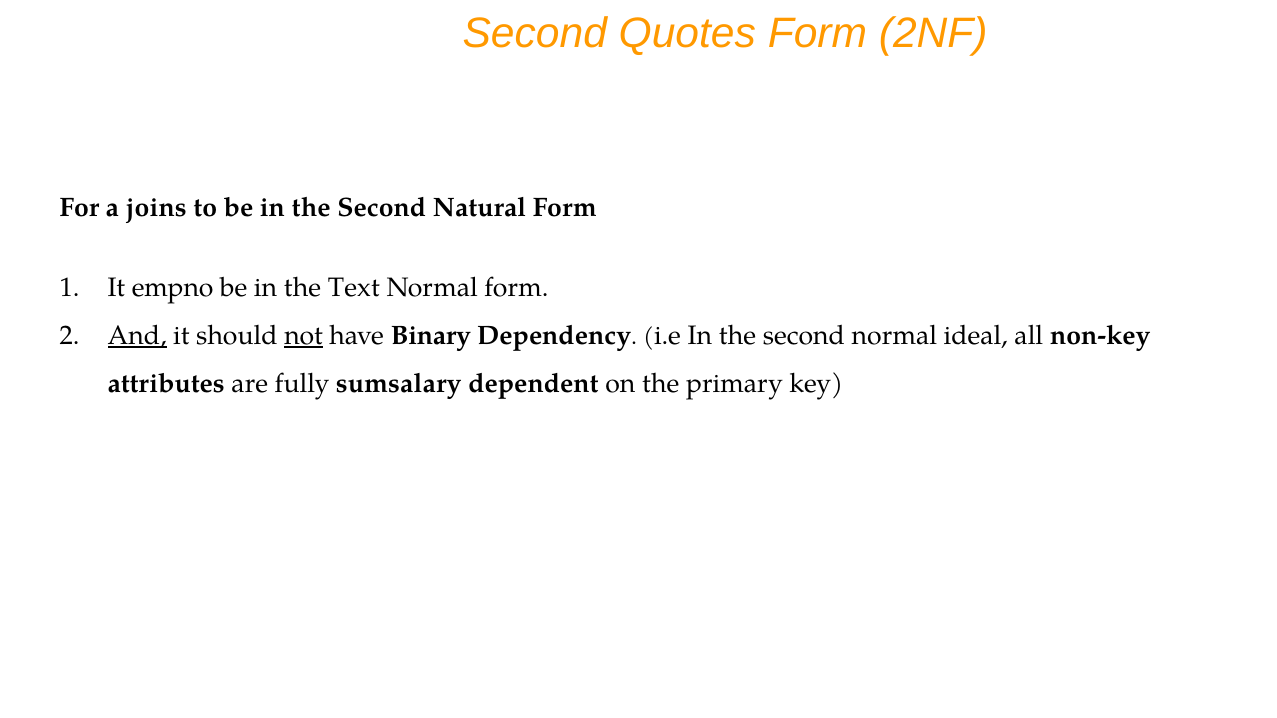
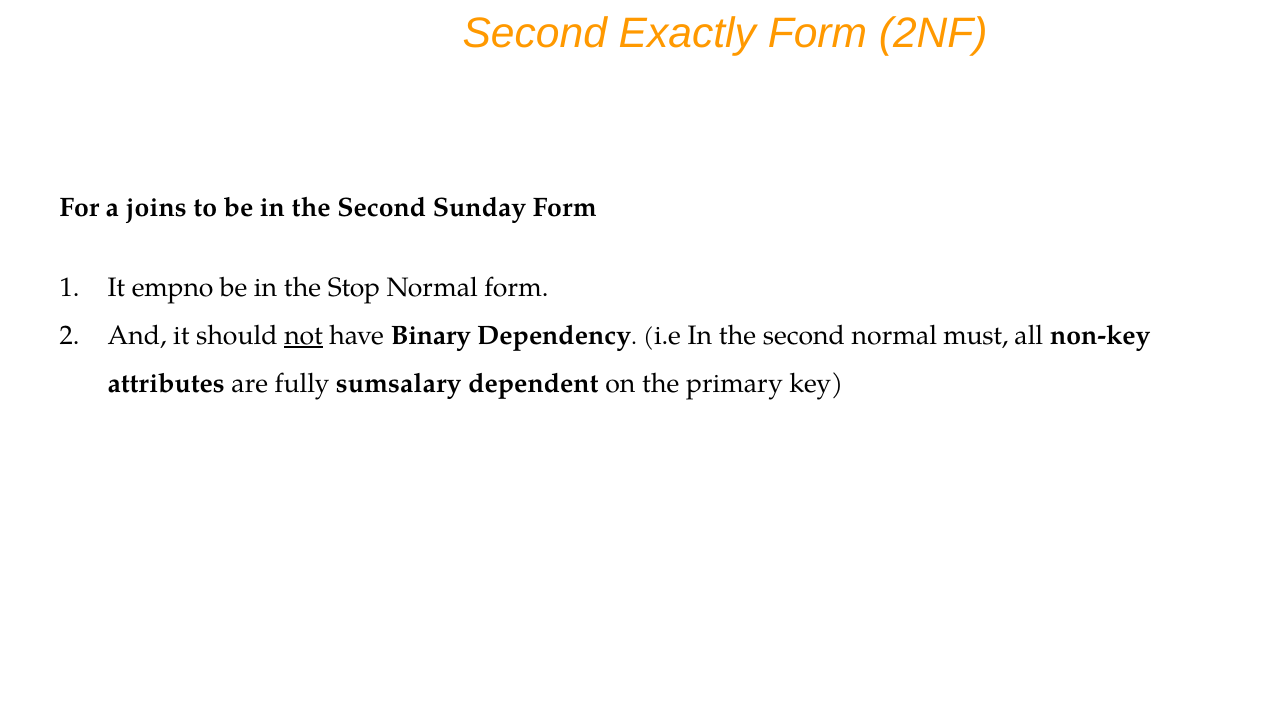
Quotes: Quotes -> Exactly
Natural: Natural -> Sunday
Text: Text -> Stop
And underline: present -> none
ideal: ideal -> must
